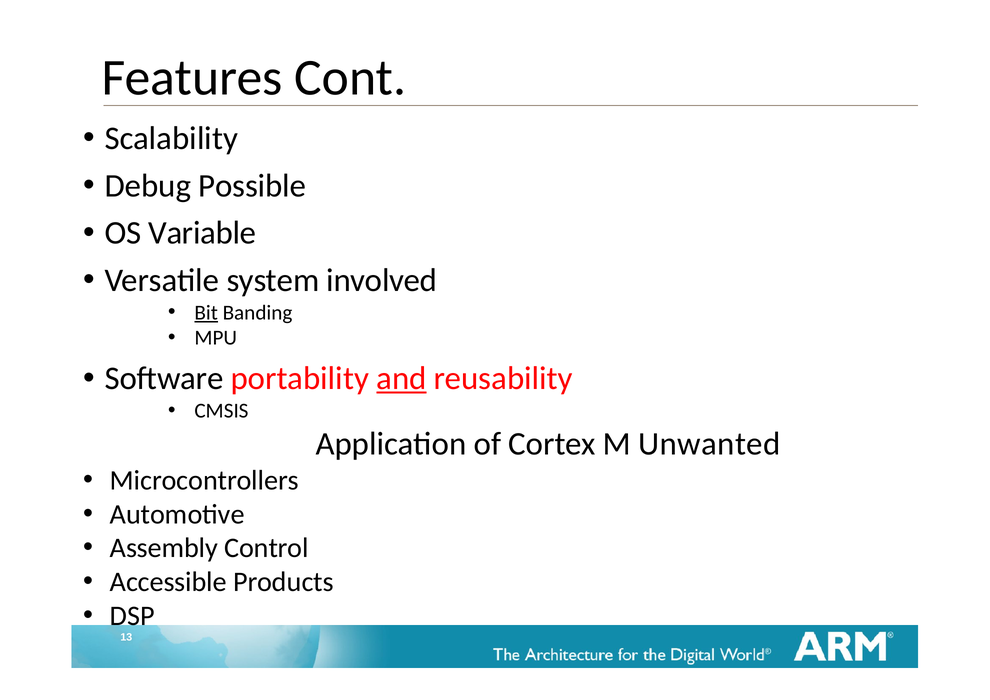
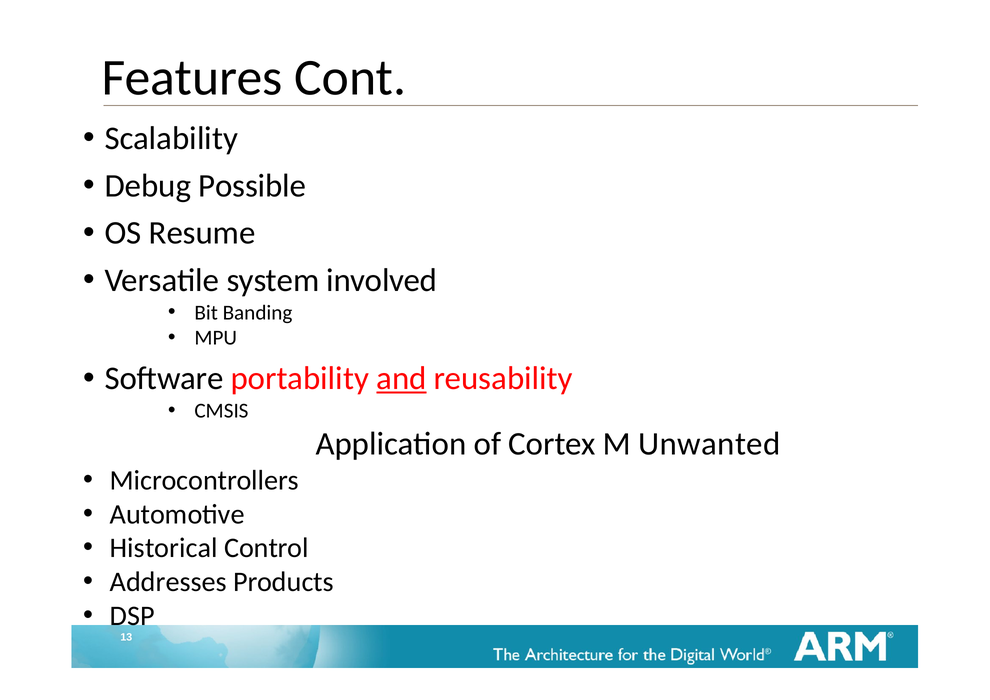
Variable: Variable -> Resume
Bit underline: present -> none
Assembly: Assembly -> Historical
Accessible: Accessible -> Addresses
